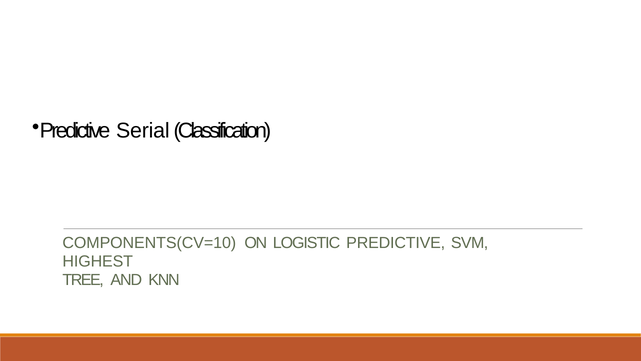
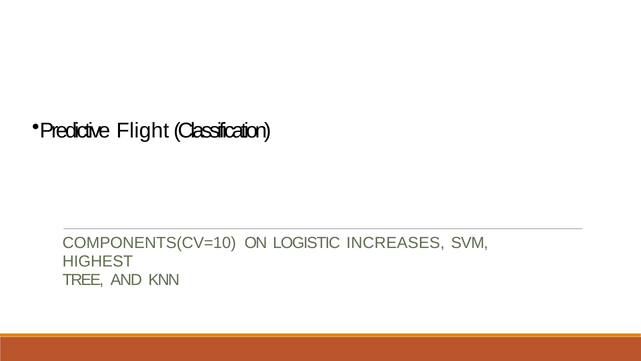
Serial: Serial -> Flight
LOGISTIC PREDICTIVE: PREDICTIVE -> INCREASES
